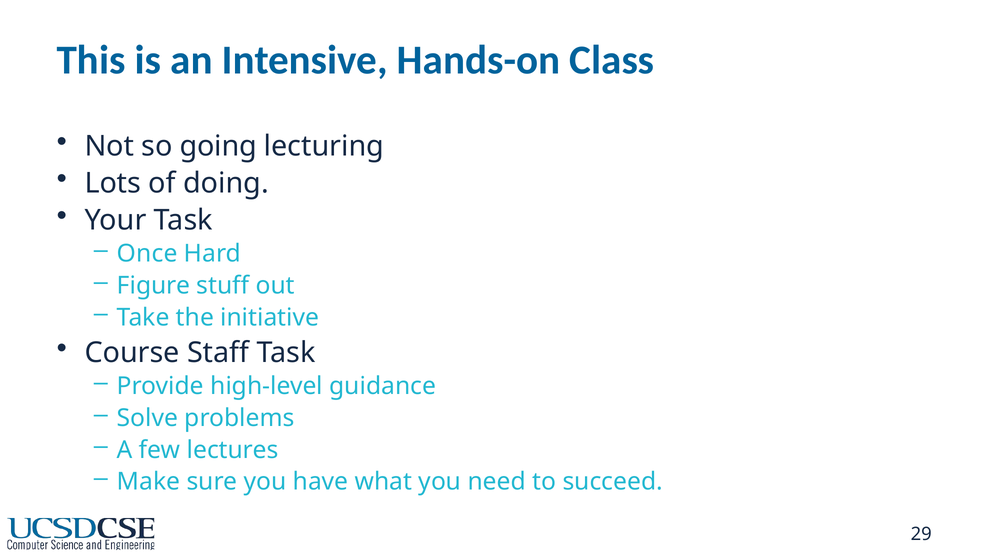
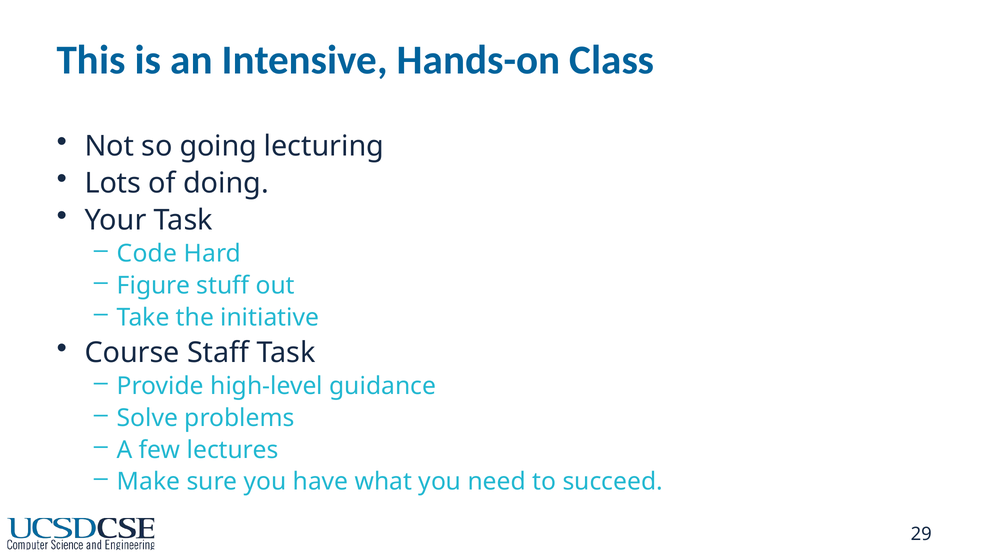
Once: Once -> Code
